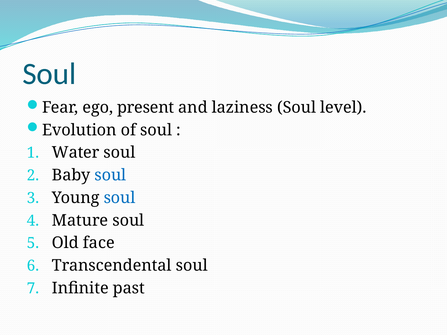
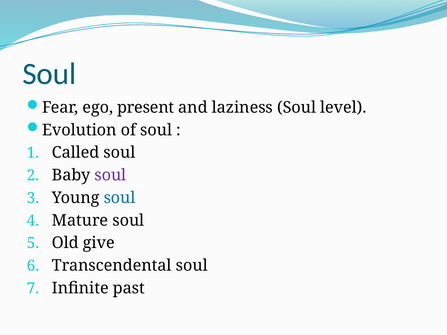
Water: Water -> Called
soul at (110, 175) colour: blue -> purple
face: face -> give
